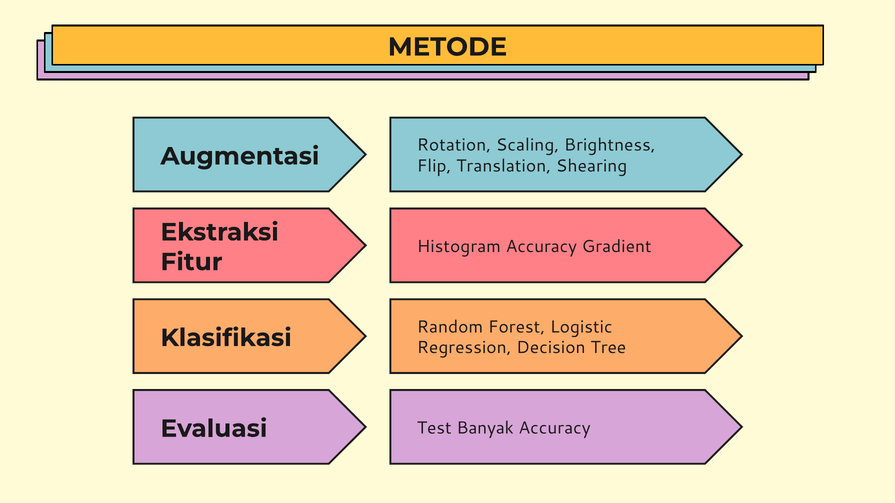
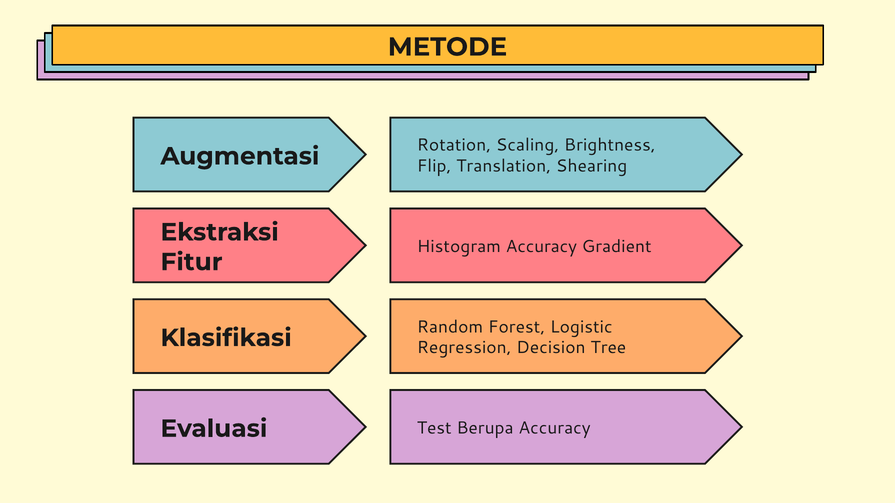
Banyak: Banyak -> Berupa
